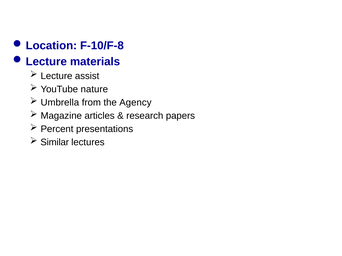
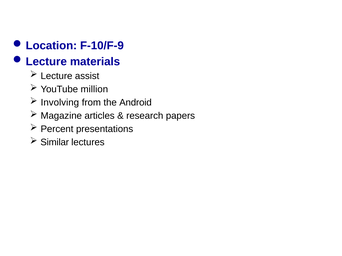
F-10/F-8: F-10/F-8 -> F-10/F-9
nature: nature -> million
Umbrella: Umbrella -> Involving
Agency: Agency -> Android
